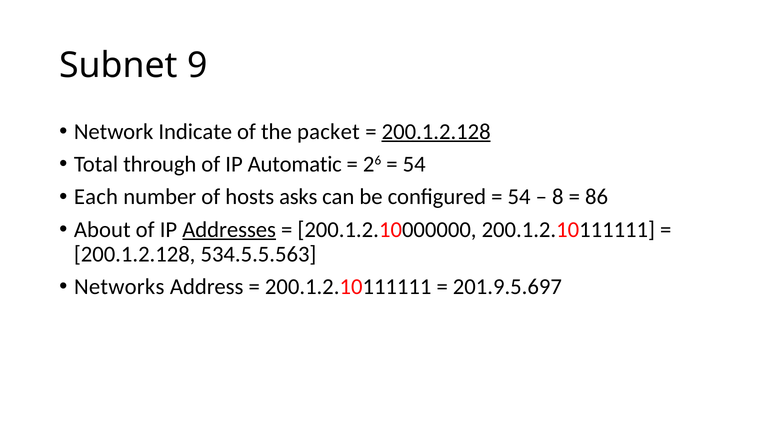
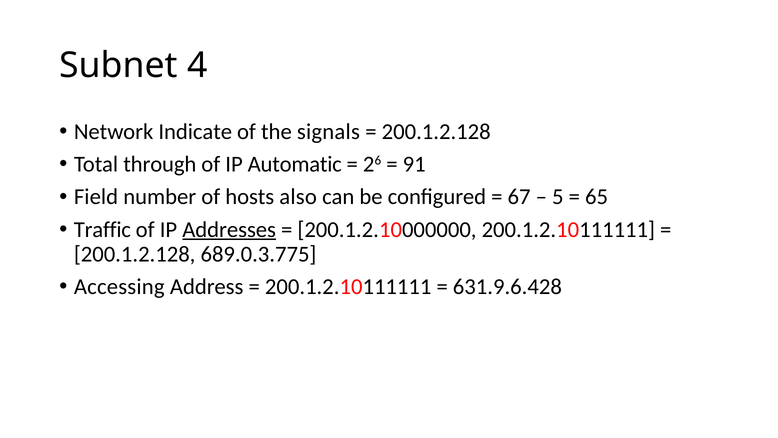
9: 9 -> 4
packet: packet -> signals
200.1.2.128 at (436, 132) underline: present -> none
54 at (414, 164): 54 -> 91
Each: Each -> Field
asks: asks -> also
54 at (519, 197): 54 -> 67
8: 8 -> 5
86: 86 -> 65
About: About -> Traffic
534.5.5.563: 534.5.5.563 -> 689.0.3.775
Networks: Networks -> Accessing
201.9.5.697: 201.9.5.697 -> 631.9.6.428
